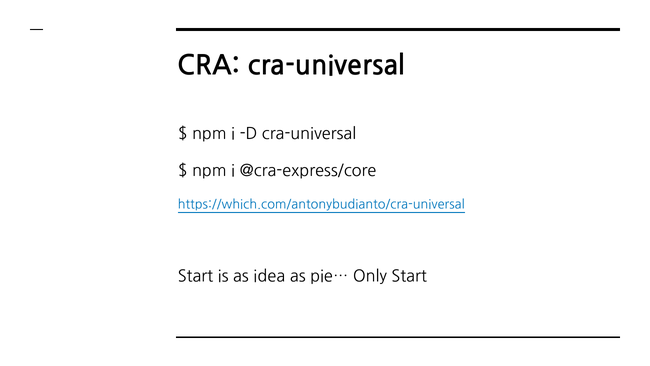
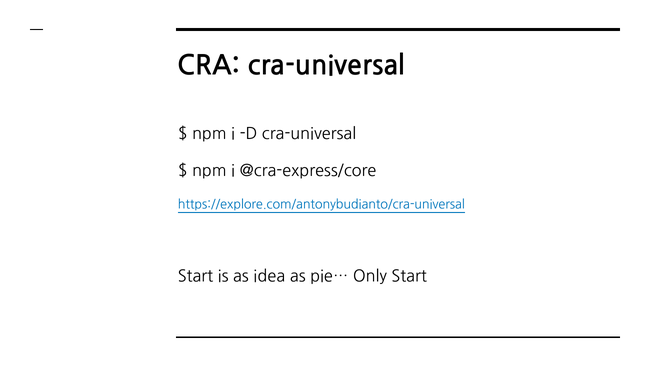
https://which.com/antonybudianto/cra-universal: https://which.com/antonybudianto/cra-universal -> https://explore.com/antonybudianto/cra-universal
